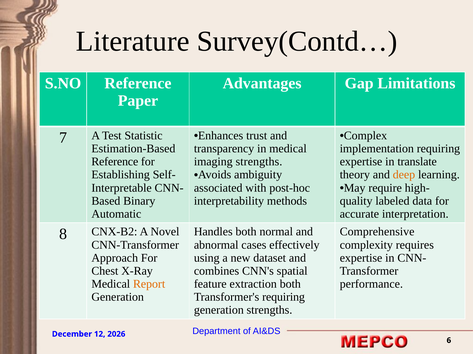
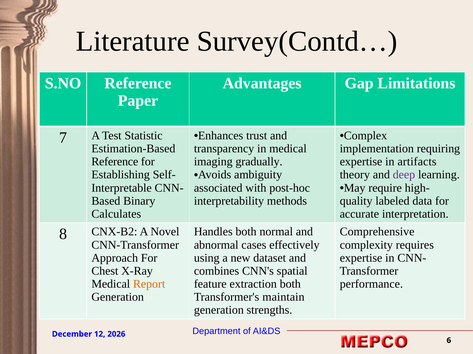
imaging strengths: strengths -> gradually
translate: translate -> artifacts
deep colour: orange -> purple
Automatic: Automatic -> Calculates
Transformer's requiring: requiring -> maintain
